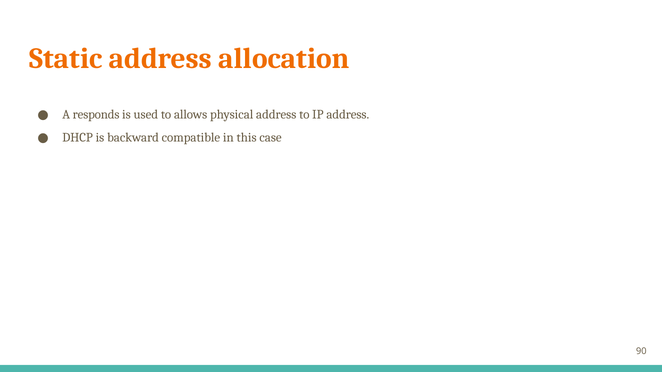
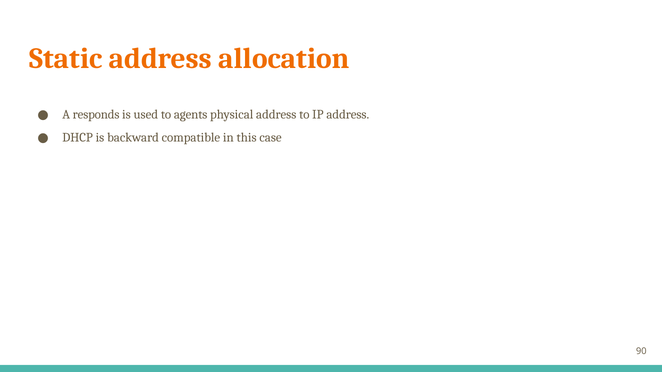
allows: allows -> agents
